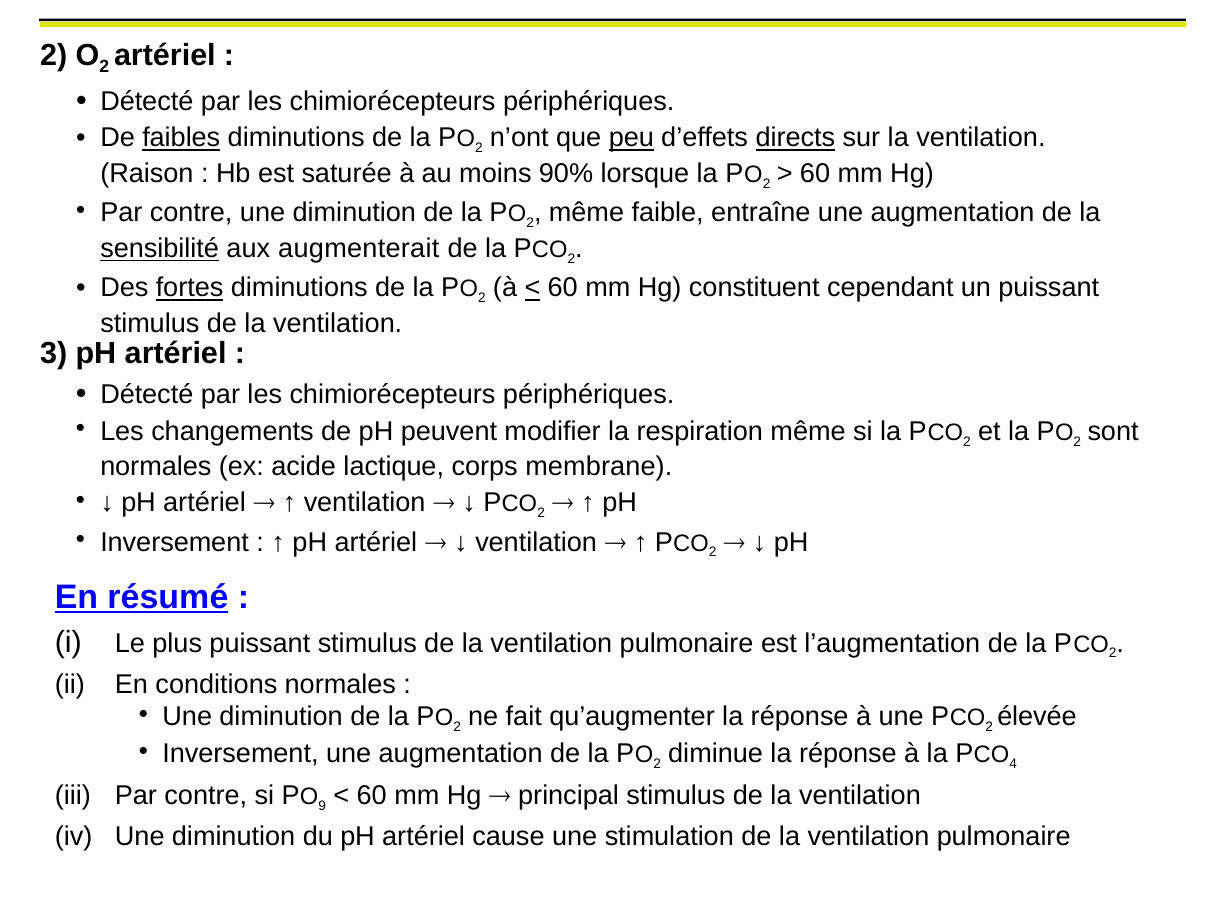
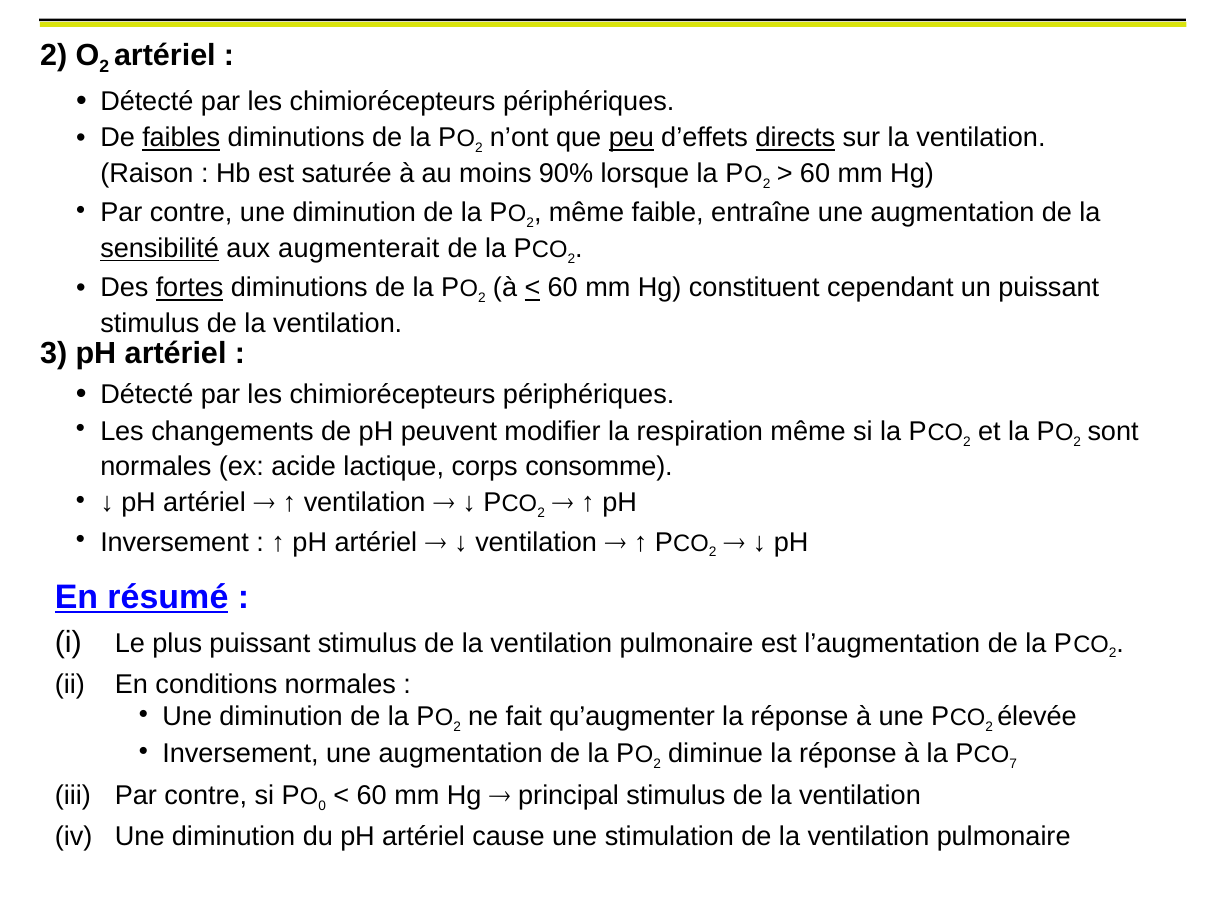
membrane: membrane -> consomme
4: 4 -> 7
9: 9 -> 0
